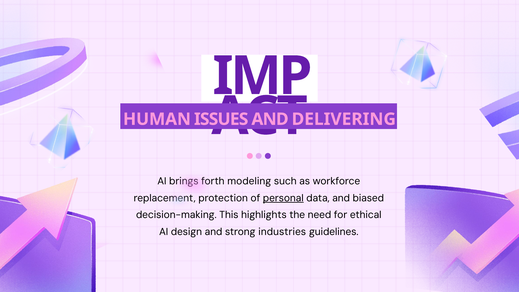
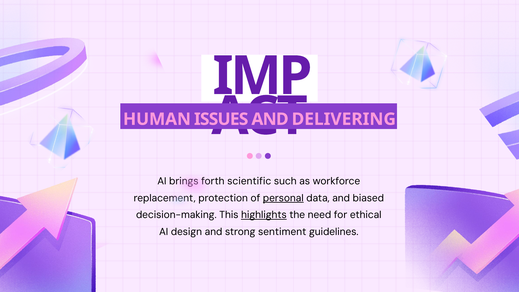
modeling: modeling -> scientific
highlights underline: none -> present
industries: industries -> sentiment
